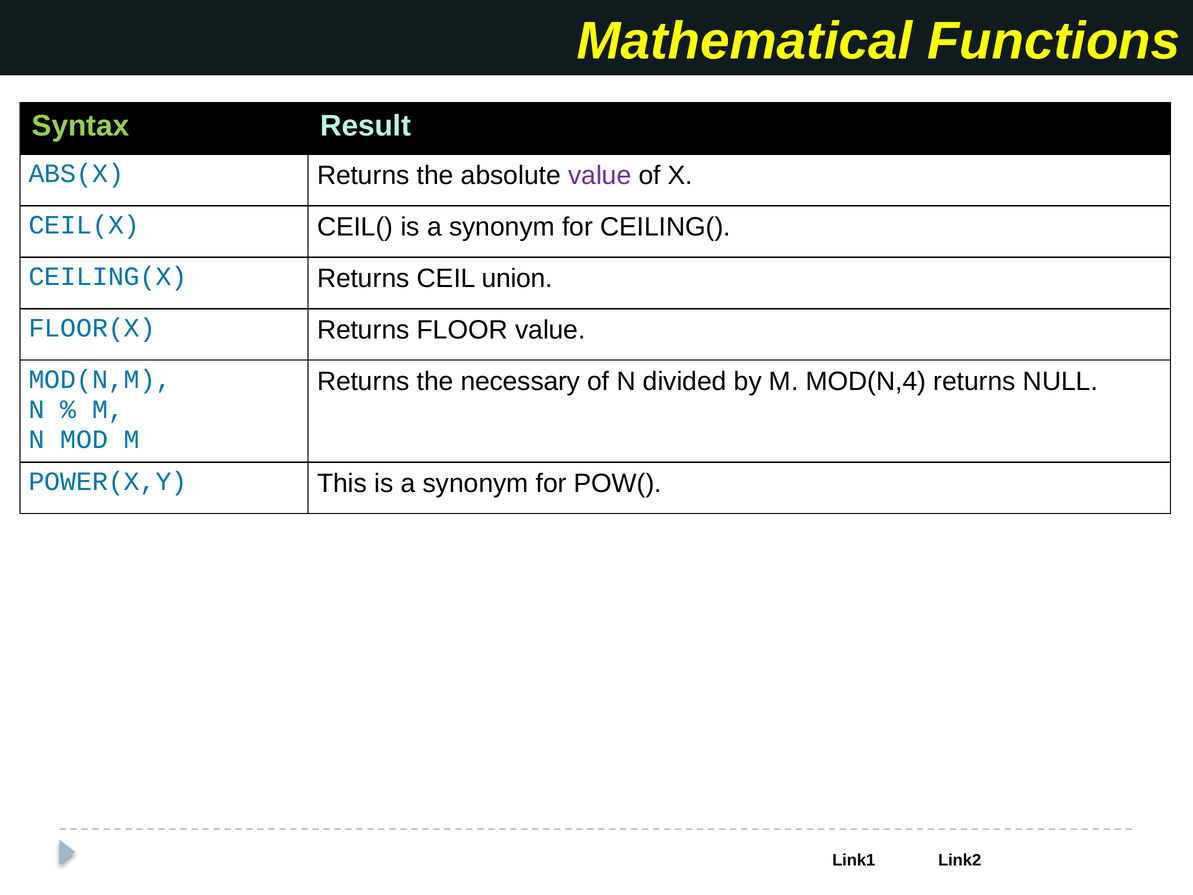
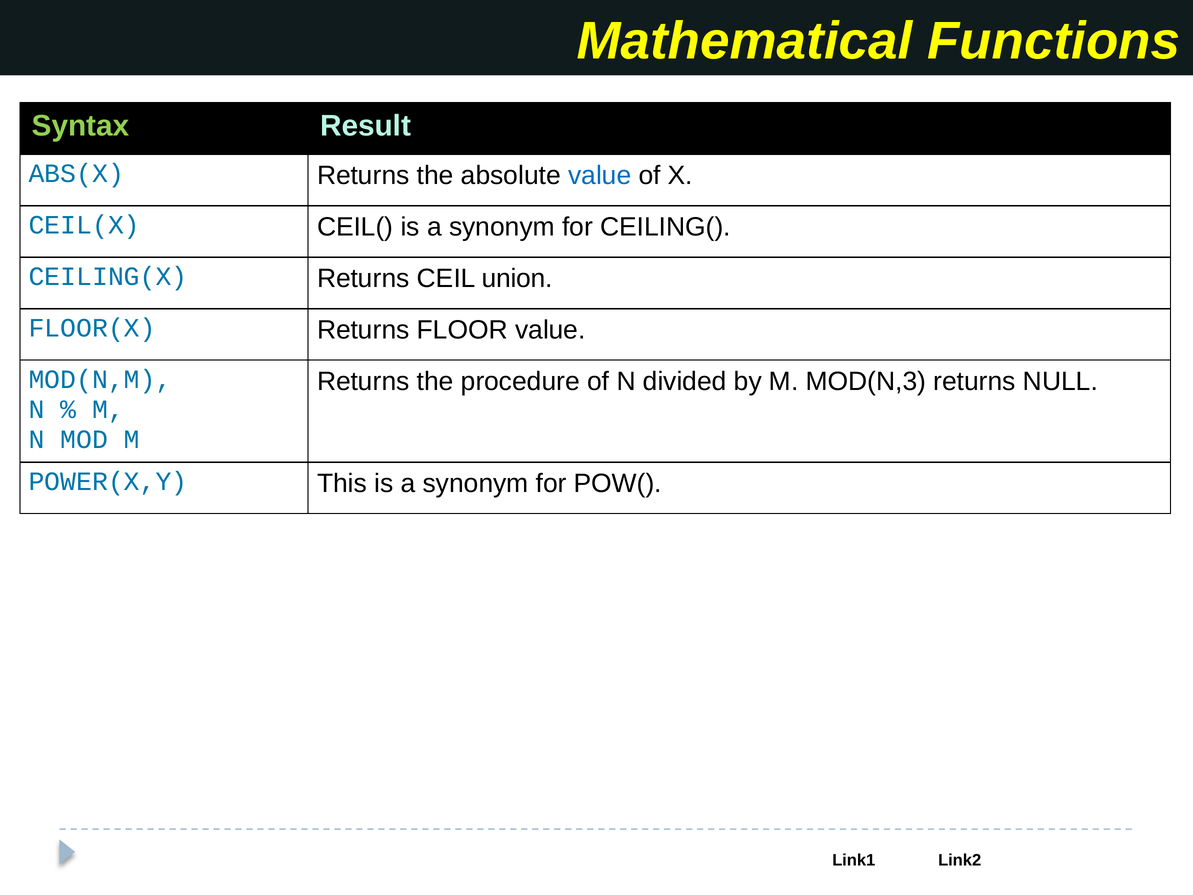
value at (600, 175) colour: purple -> blue
necessary: necessary -> procedure
MOD(N,4: MOD(N,4 -> MOD(N,3
